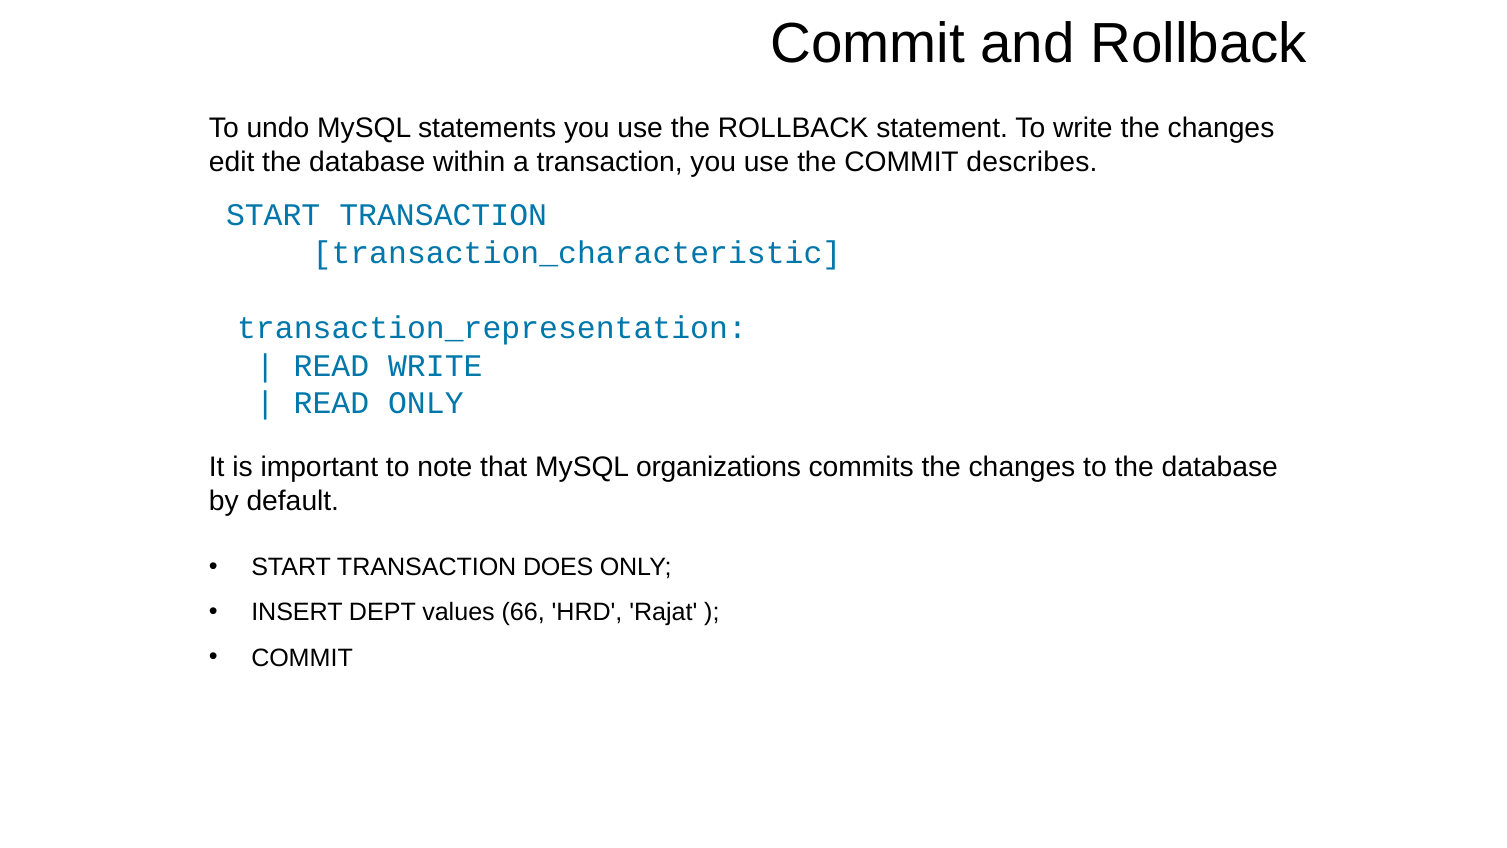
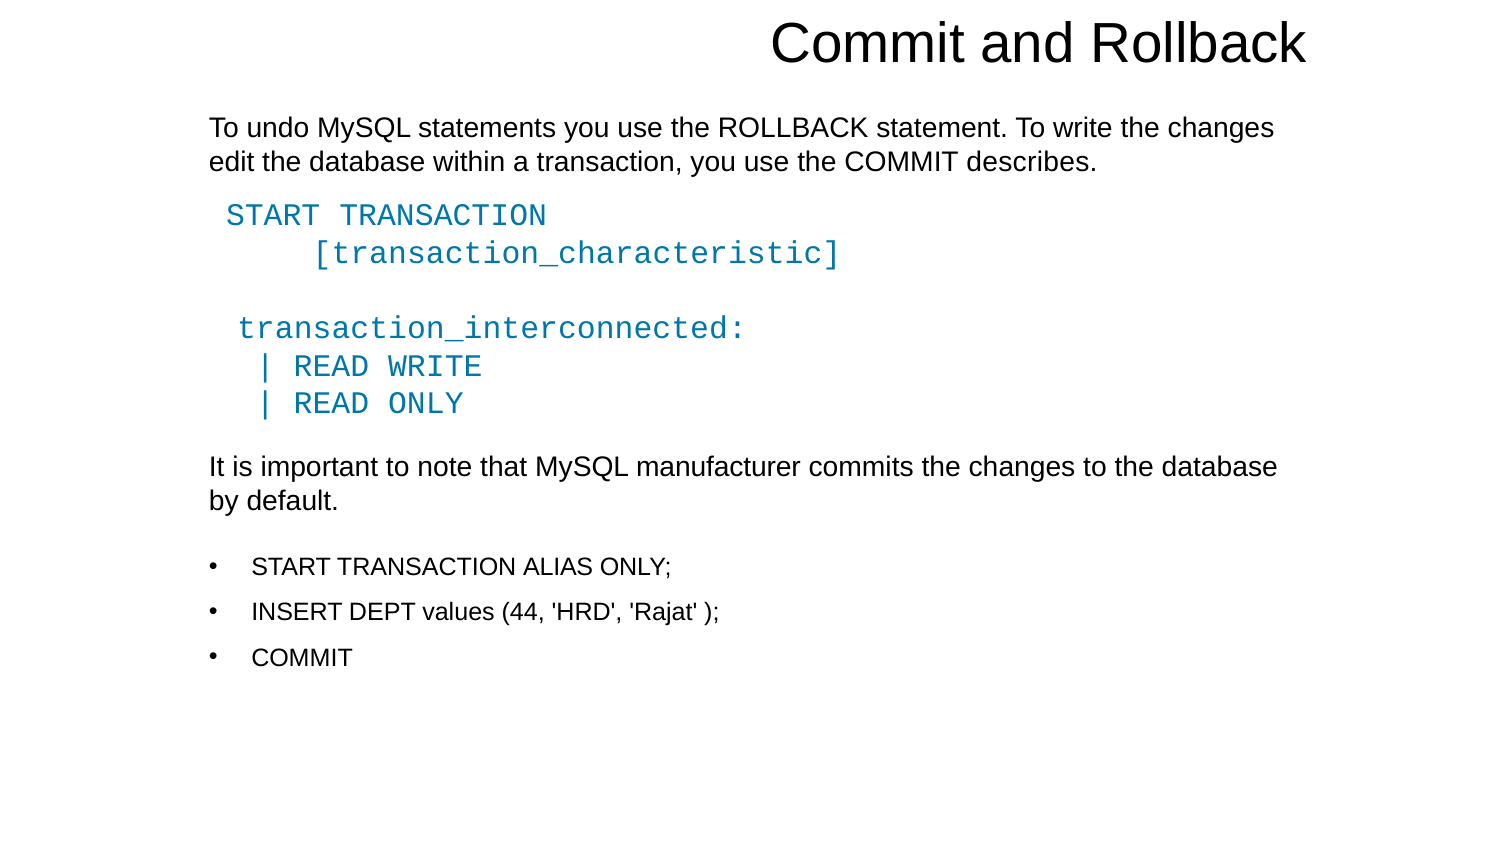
transaction_representation: transaction_representation -> transaction_interconnected
organizations: organizations -> manufacturer
DOES: DOES -> ALIAS
66: 66 -> 44
